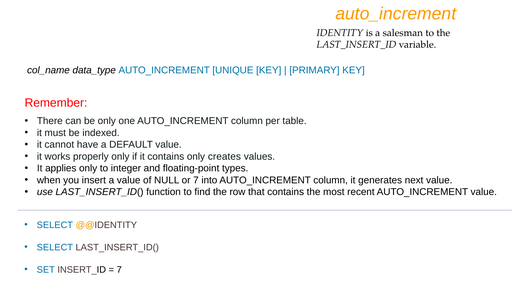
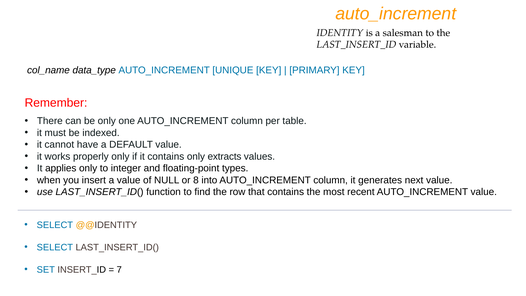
creates: creates -> extracts
or 7: 7 -> 8
